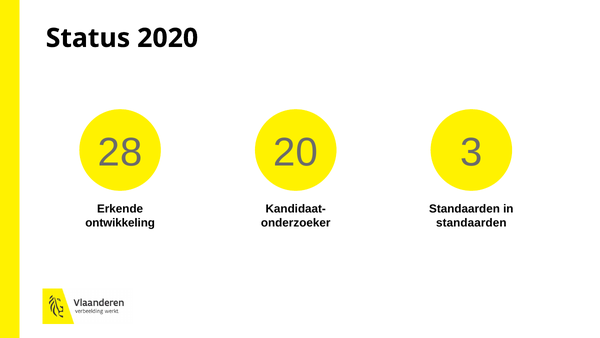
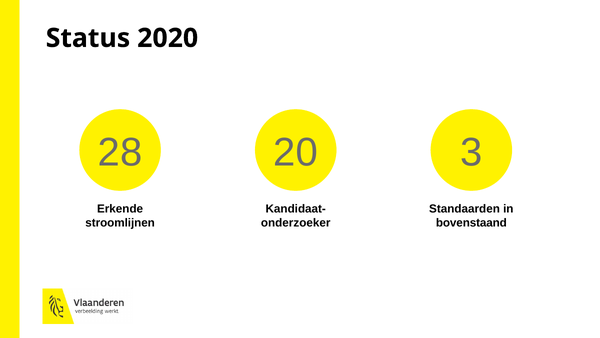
ontwikkeling: ontwikkeling -> stroomlijnen
standaarden at (471, 223): standaarden -> bovenstaand
